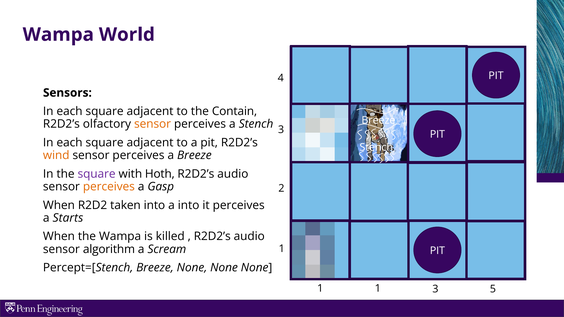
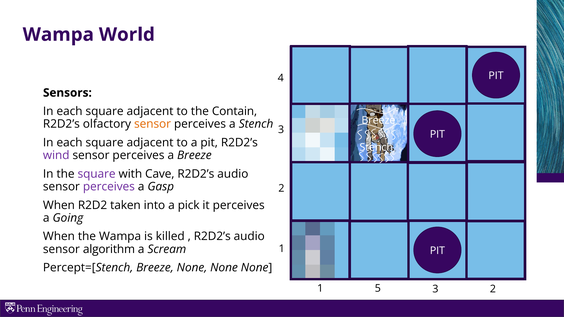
wind colour: orange -> purple
Hoth: Hoth -> Cave
perceives at (109, 187) colour: orange -> purple
a into: into -> pick
Starts: Starts -> Going
1 1: 1 -> 5
3 5: 5 -> 2
